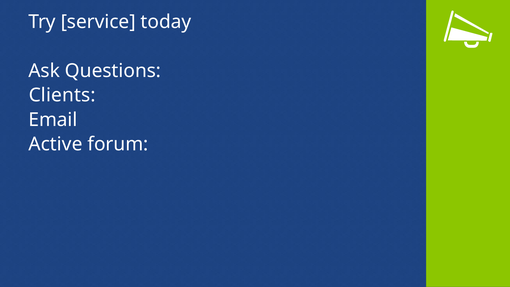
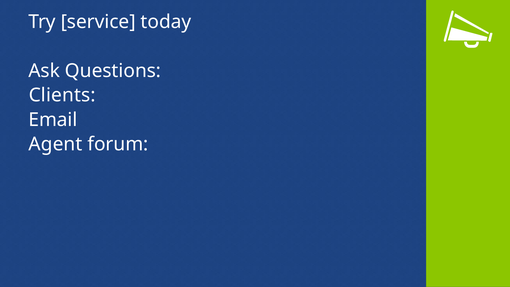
Active: Active -> Agent
